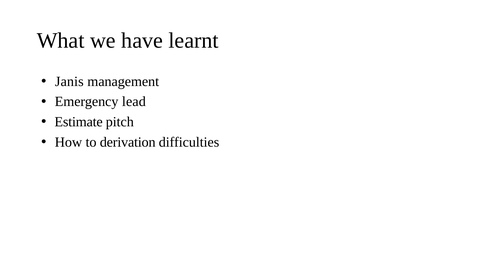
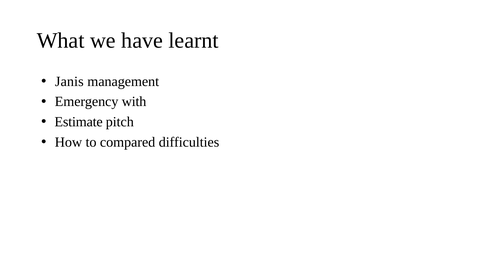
lead: lead -> with
derivation: derivation -> compared
